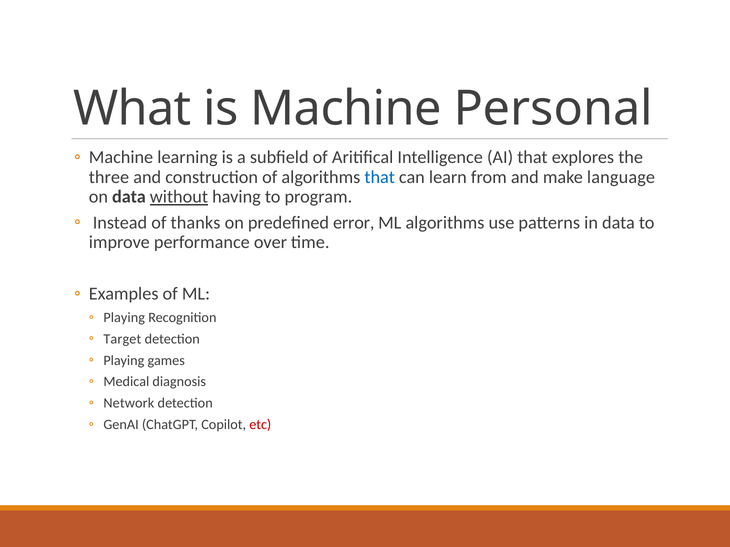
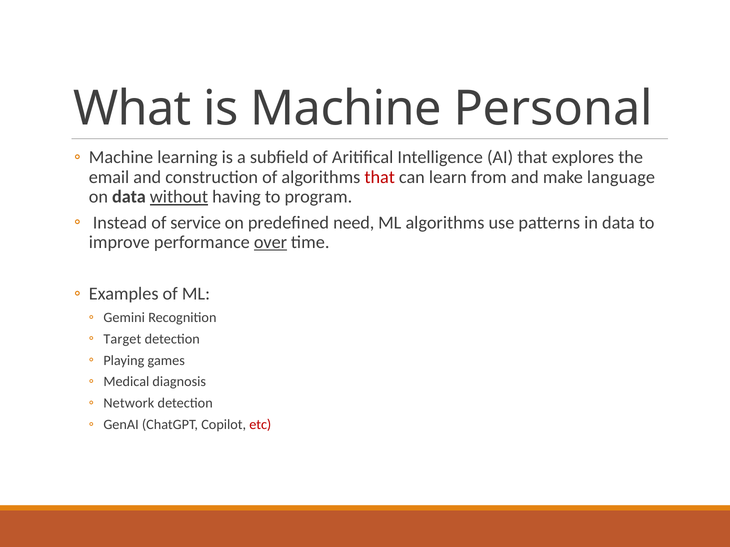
three: three -> email
that at (380, 177) colour: blue -> red
thanks: thanks -> service
error: error -> need
over underline: none -> present
Playing at (124, 318): Playing -> Gemini
